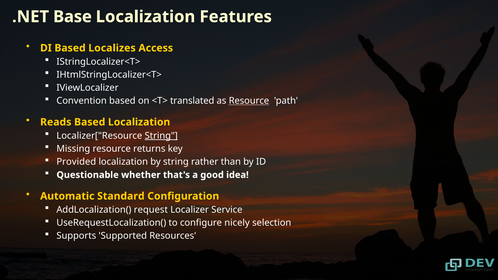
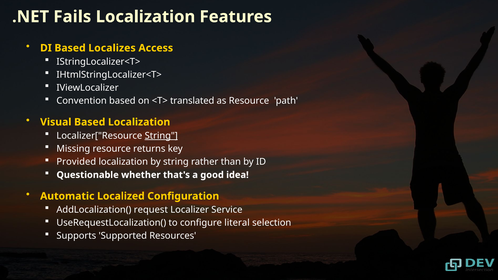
Base: Base -> Fails
Resource at (249, 101) underline: present -> none
Reads: Reads -> Visual
Standard: Standard -> Localized
nicely: nicely -> literal
